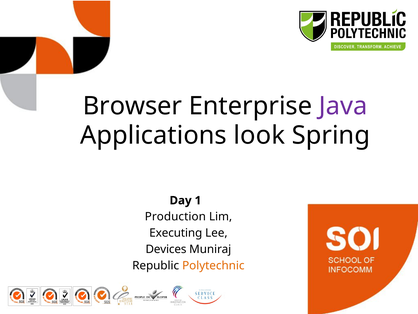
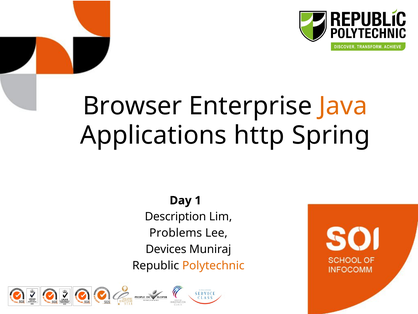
Java colour: purple -> orange
look: look -> http
Production: Production -> Description
Executing: Executing -> Problems
